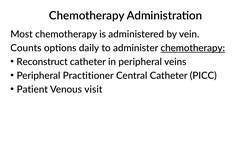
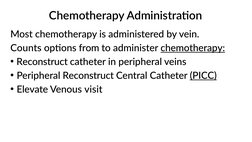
daily: daily -> from
Peripheral Practitioner: Practitioner -> Reconstruct
PICC underline: none -> present
Patient: Patient -> Elevate
